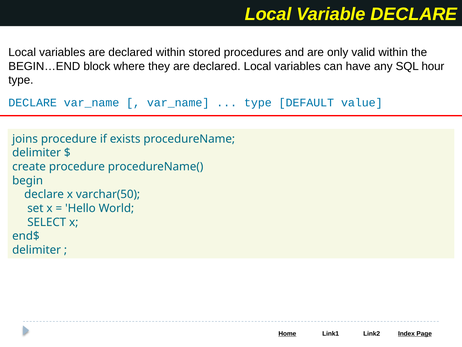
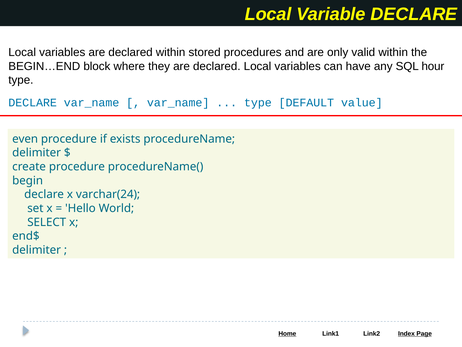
joins: joins -> even
varchar(50: varchar(50 -> varchar(24
